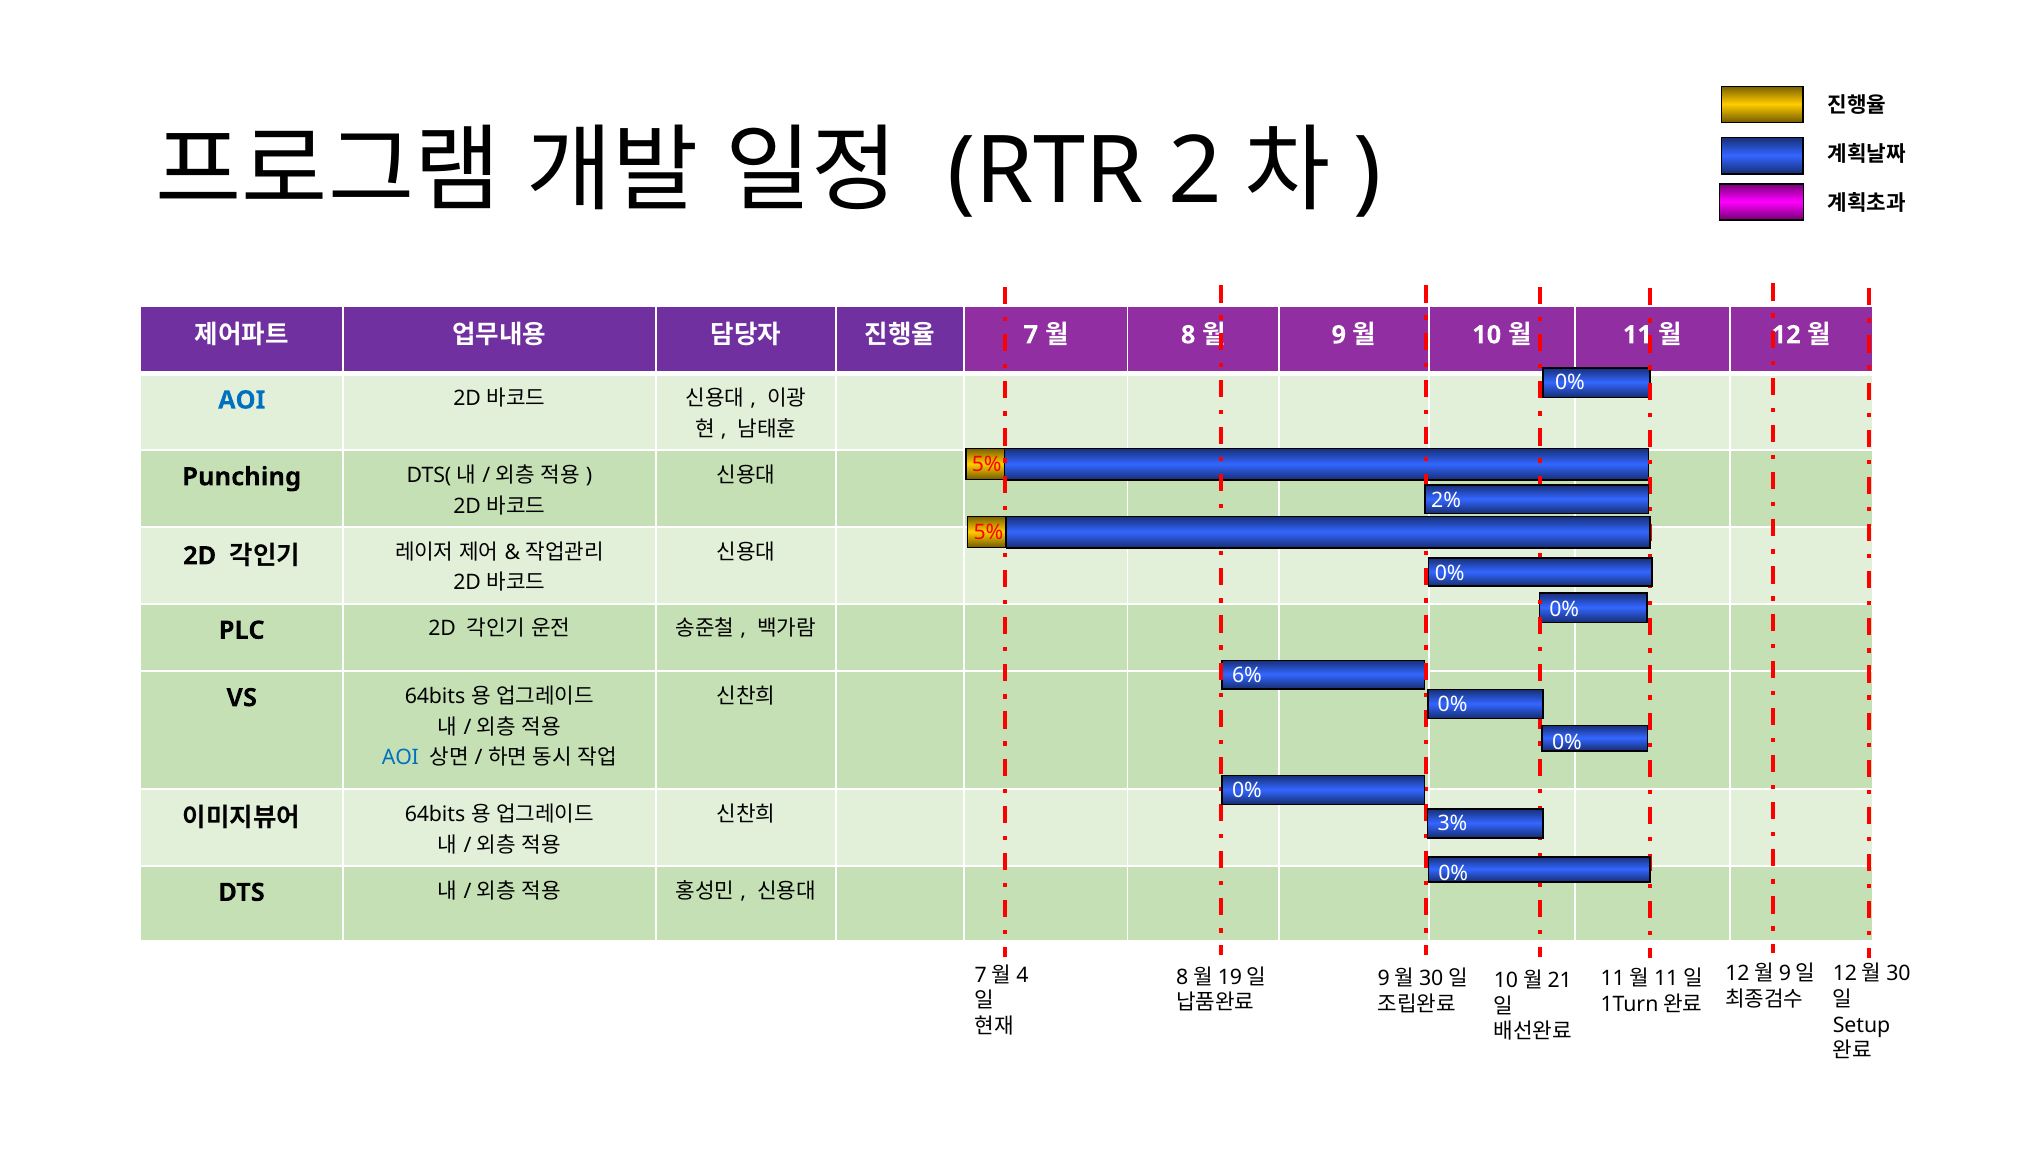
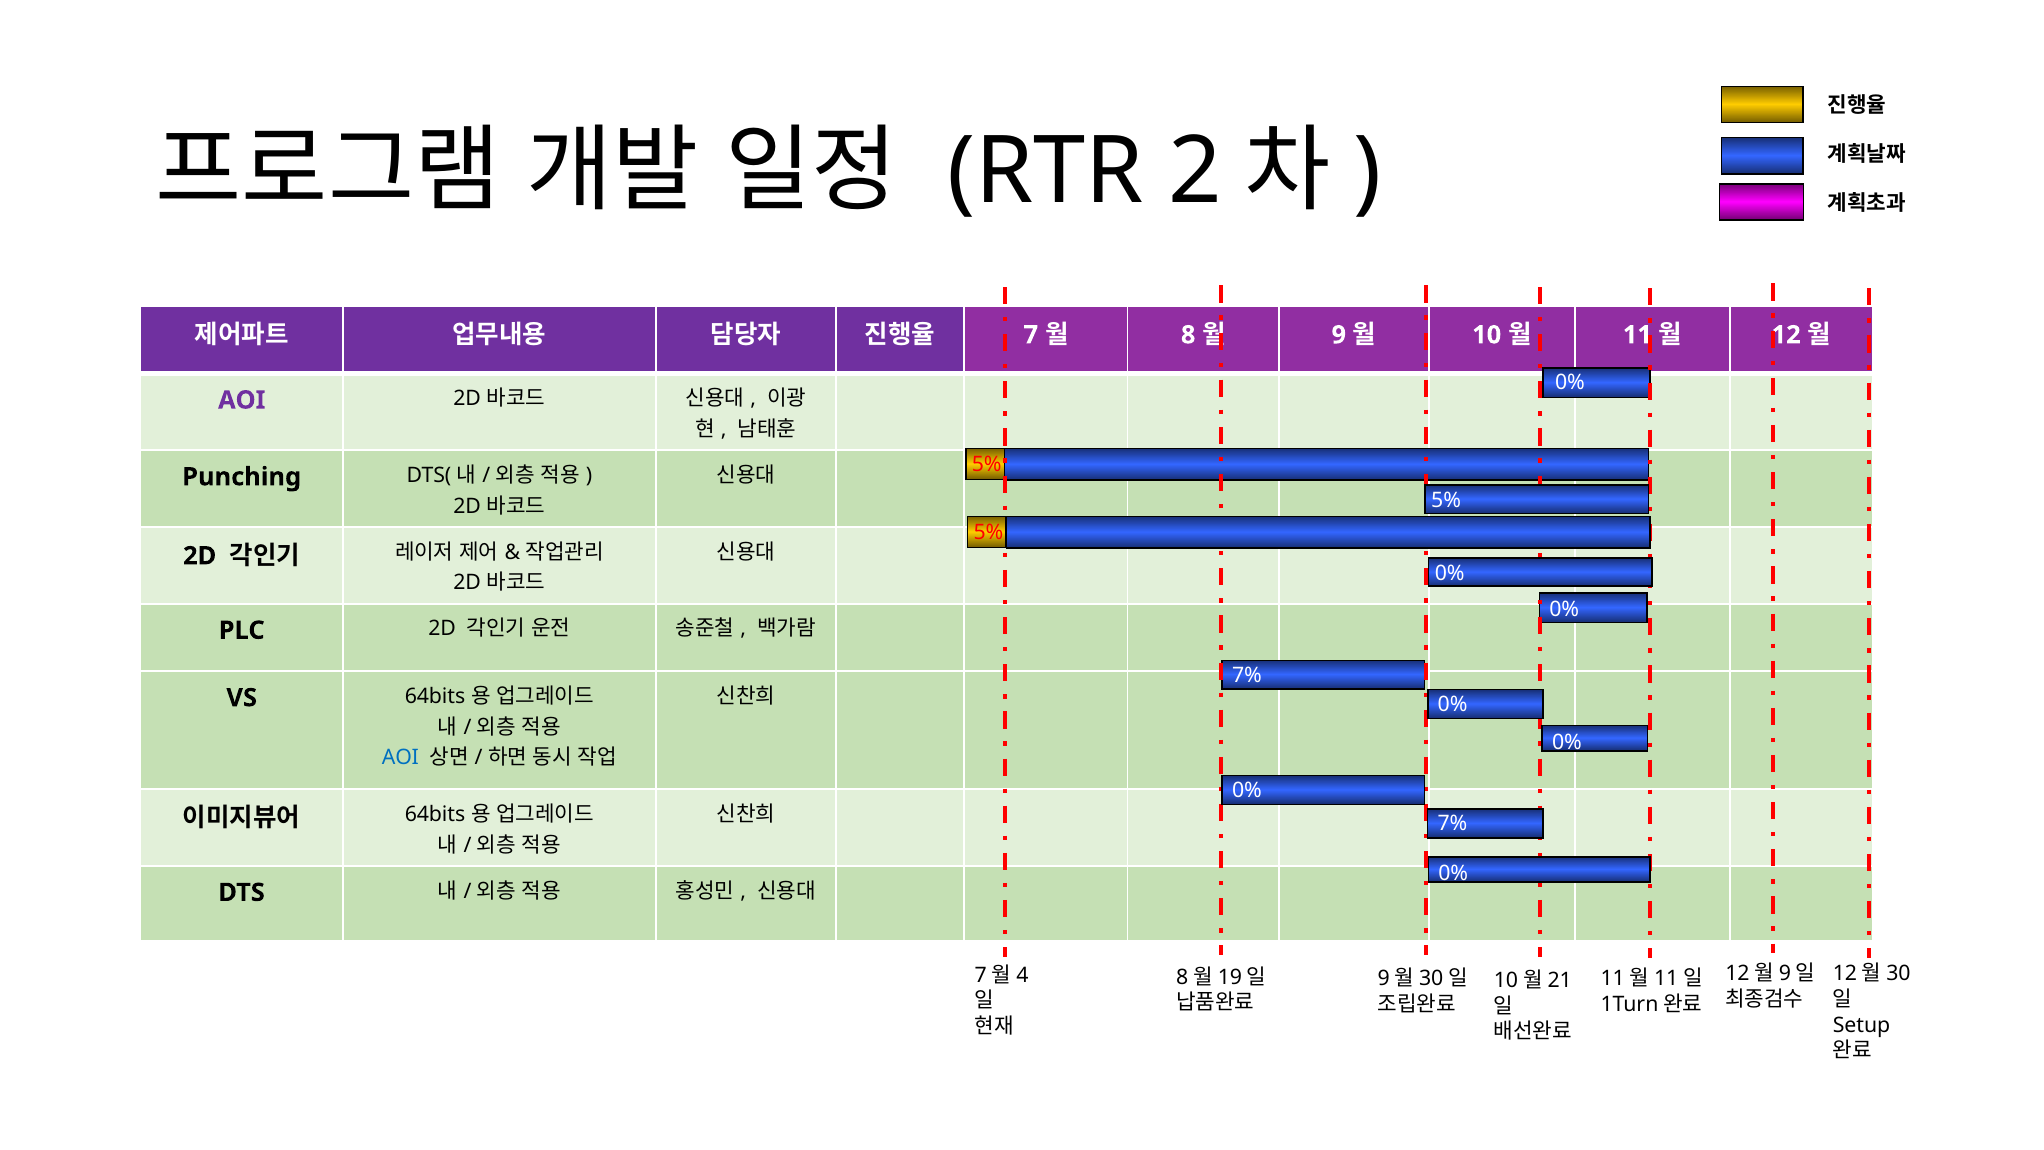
AOI at (242, 400) colour: blue -> purple
2% at (1446, 500): 2% -> 5%
6% at (1247, 675): 6% -> 7%
3% at (1452, 824): 3% -> 7%
